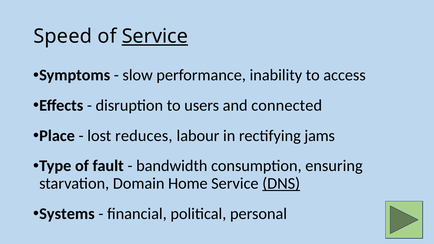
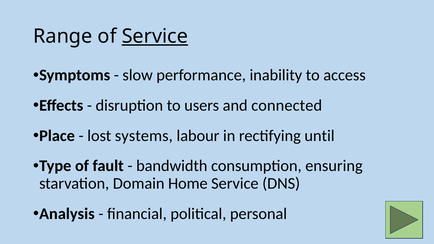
Speed: Speed -> Range
reduces: reduces -> systems
jams: jams -> until
DNS underline: present -> none
Systems: Systems -> Analysis
